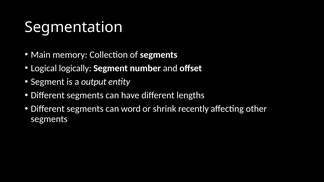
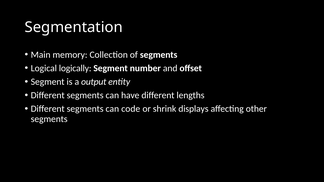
word: word -> code
recently: recently -> displays
